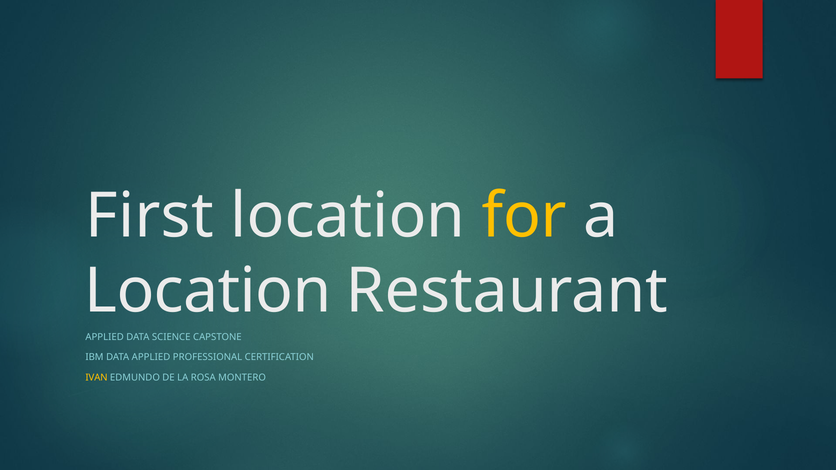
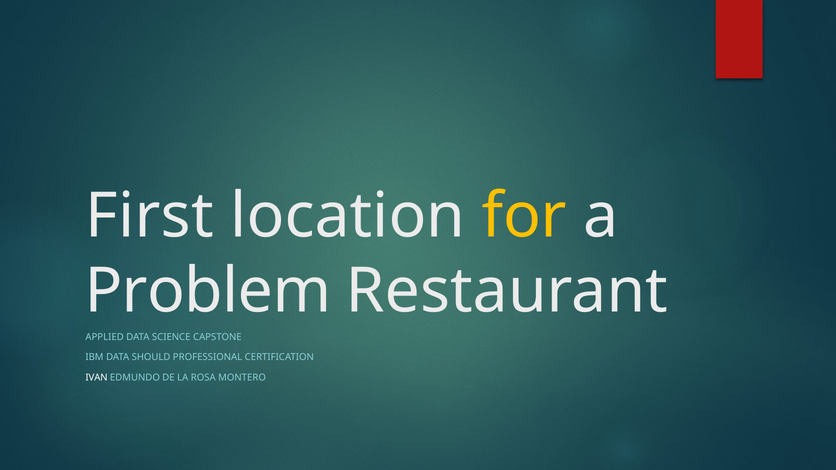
Location at (208, 291): Location -> Problem
DATA APPLIED: APPLIED -> SHOULD
IVAN colour: yellow -> white
